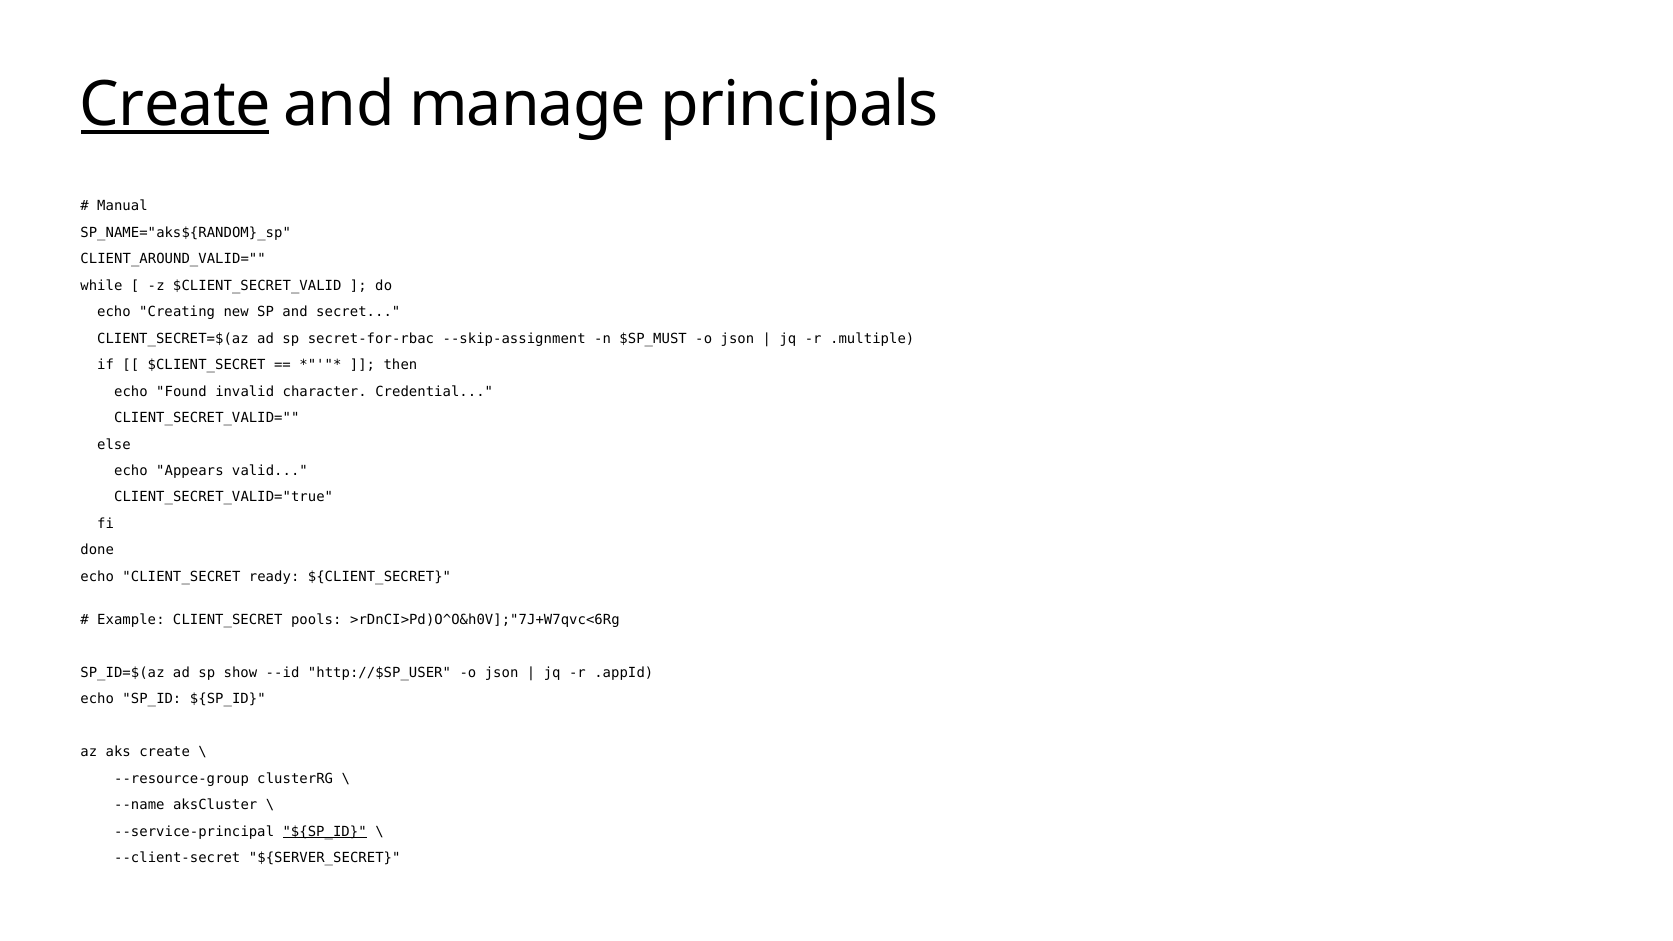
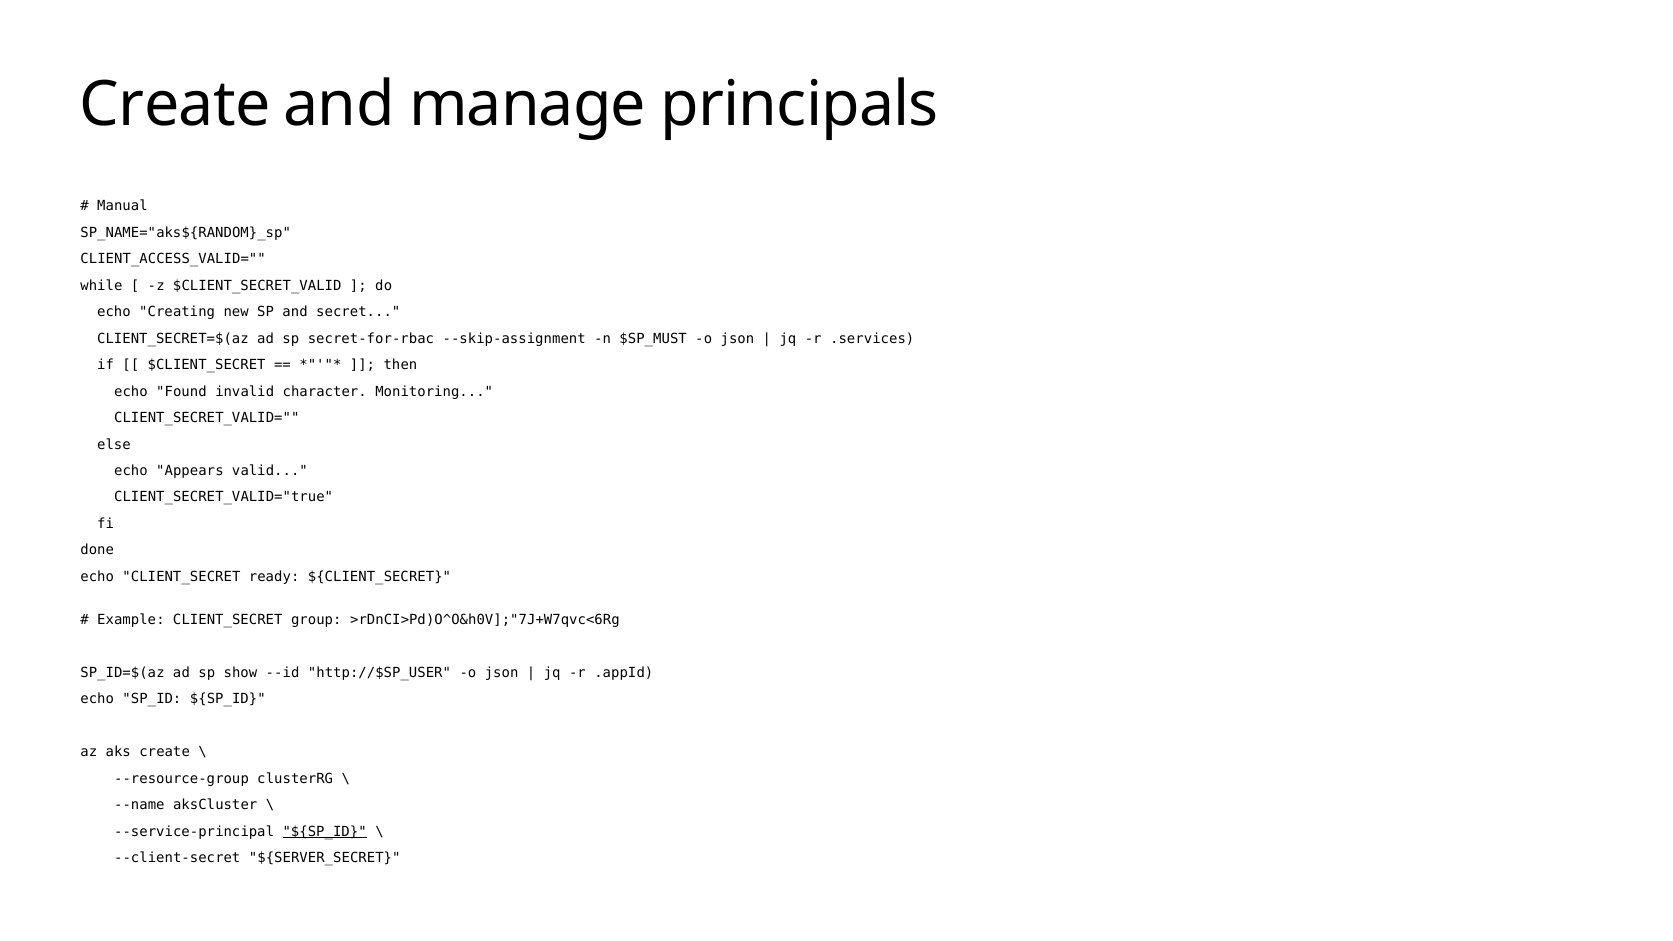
Create at (175, 105) underline: present -> none
CLIENT_AROUND_VALID=: CLIENT_AROUND_VALID= -> CLIENT_ACCESS_VALID=
.multiple: .multiple -> .services
Credential: Credential -> Monitoring
pools: pools -> group
